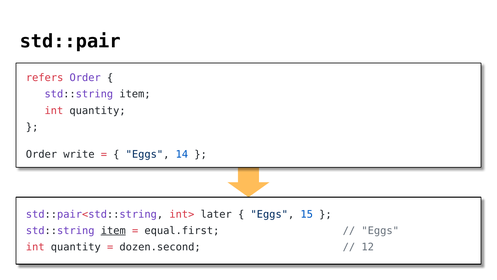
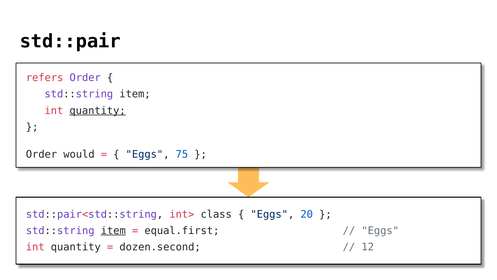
quantity at (98, 110) underline: none -> present
write: write -> would
14: 14 -> 75
later: later -> class
15: 15 -> 20
